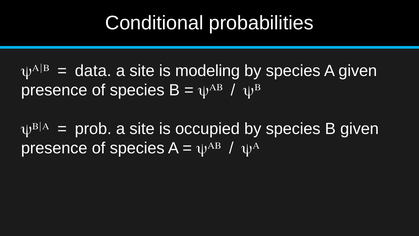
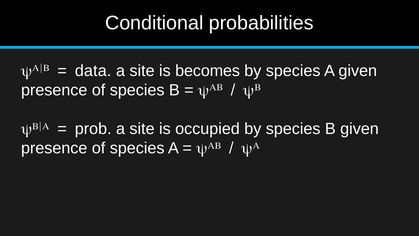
modeling: modeling -> becomes
